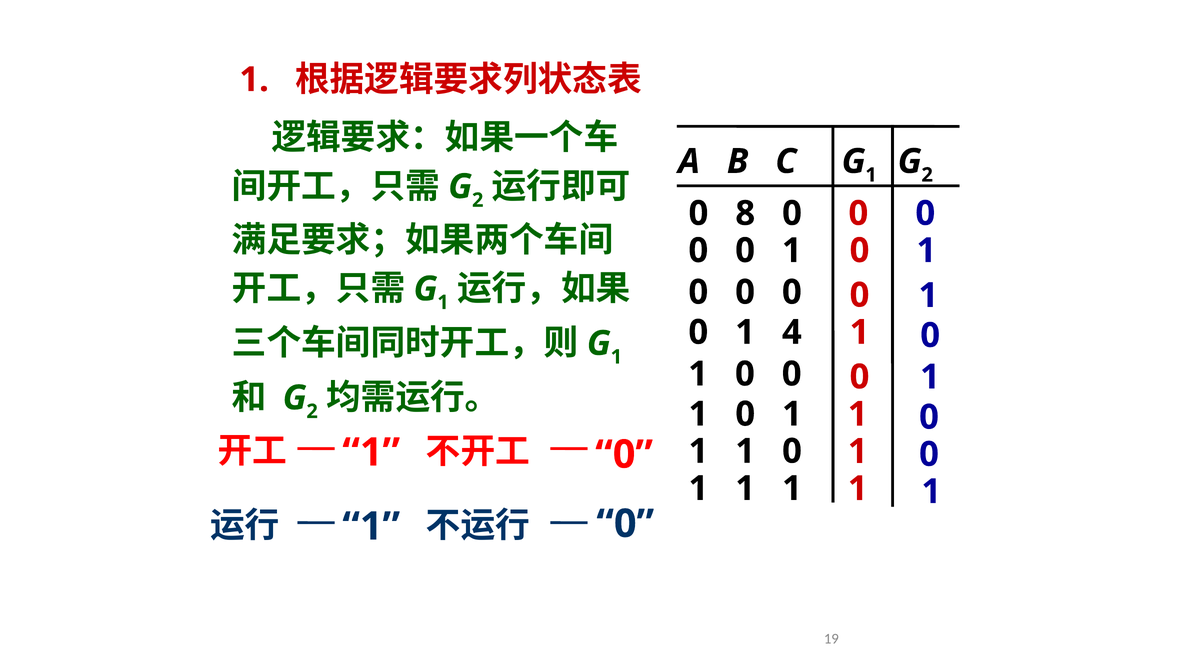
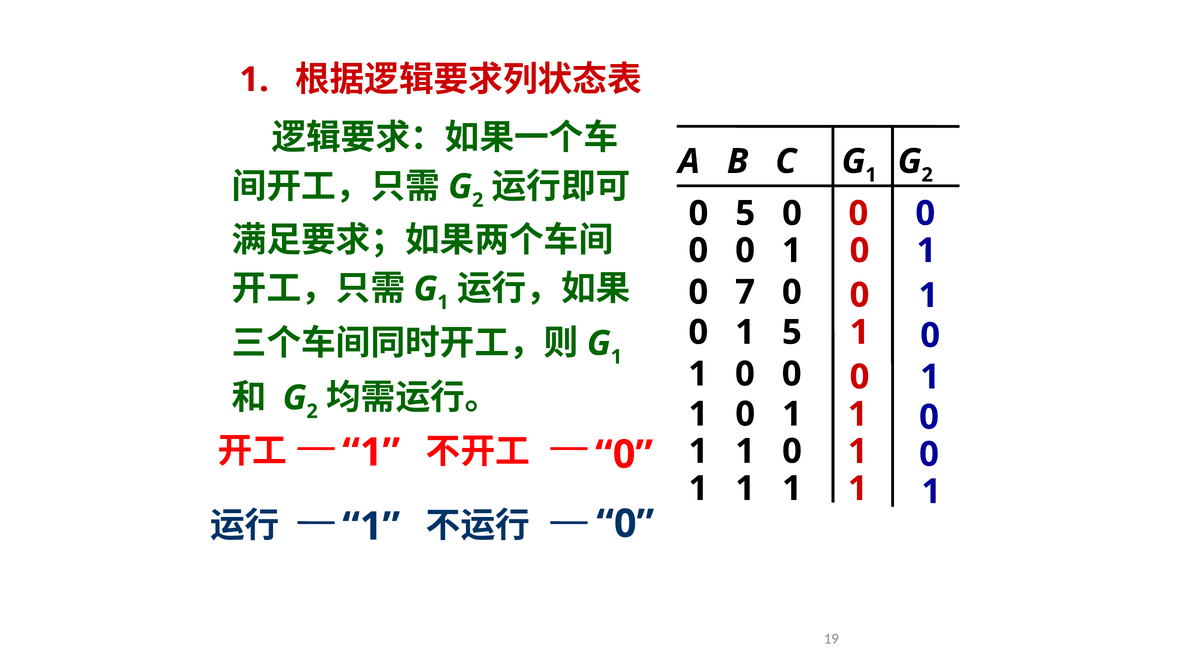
0 8: 8 -> 5
0 at (745, 292): 0 -> 7
1 4: 4 -> 5
